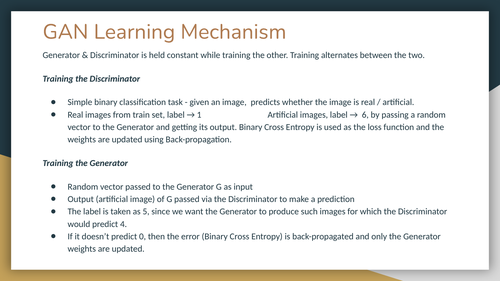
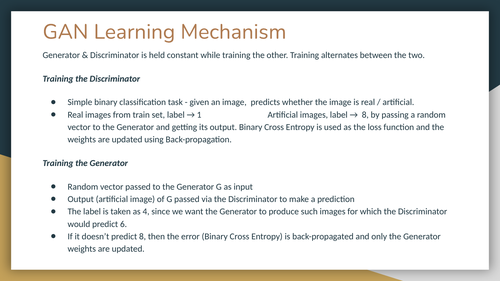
6 at (365, 115): 6 -> 8
5: 5 -> 4
4: 4 -> 6
predict 0: 0 -> 8
